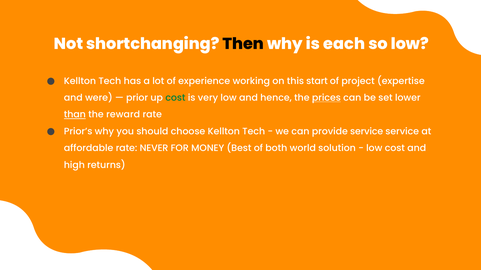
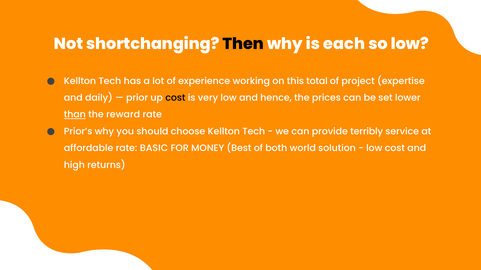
start: start -> total
were: were -> daily
cost at (175, 98) colour: green -> black
prices underline: present -> none
provide service: service -> terribly
NEVER: NEVER -> BASIC
